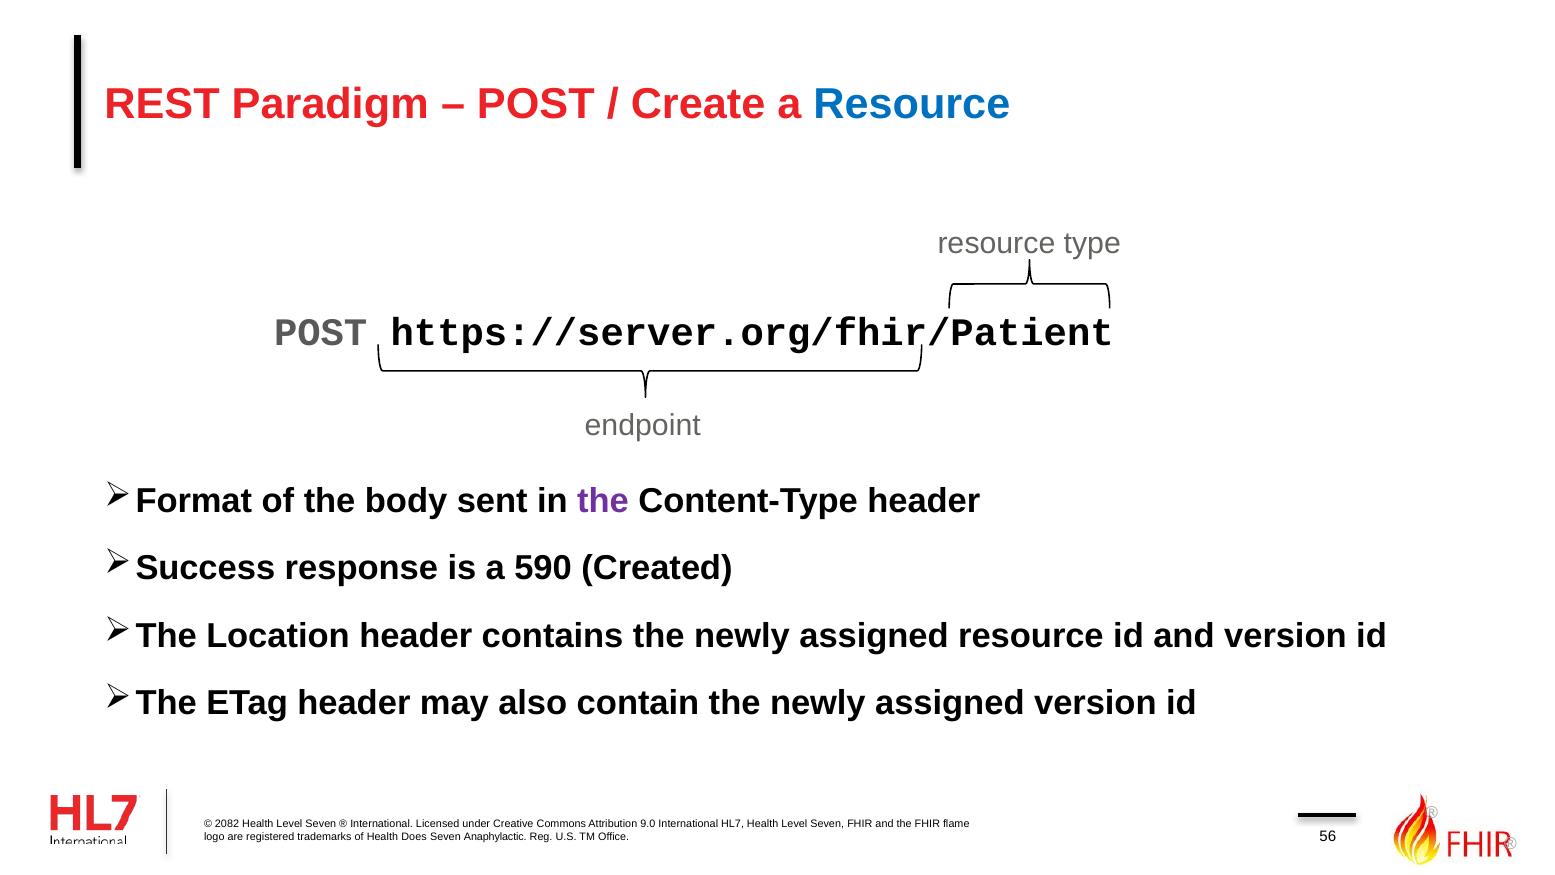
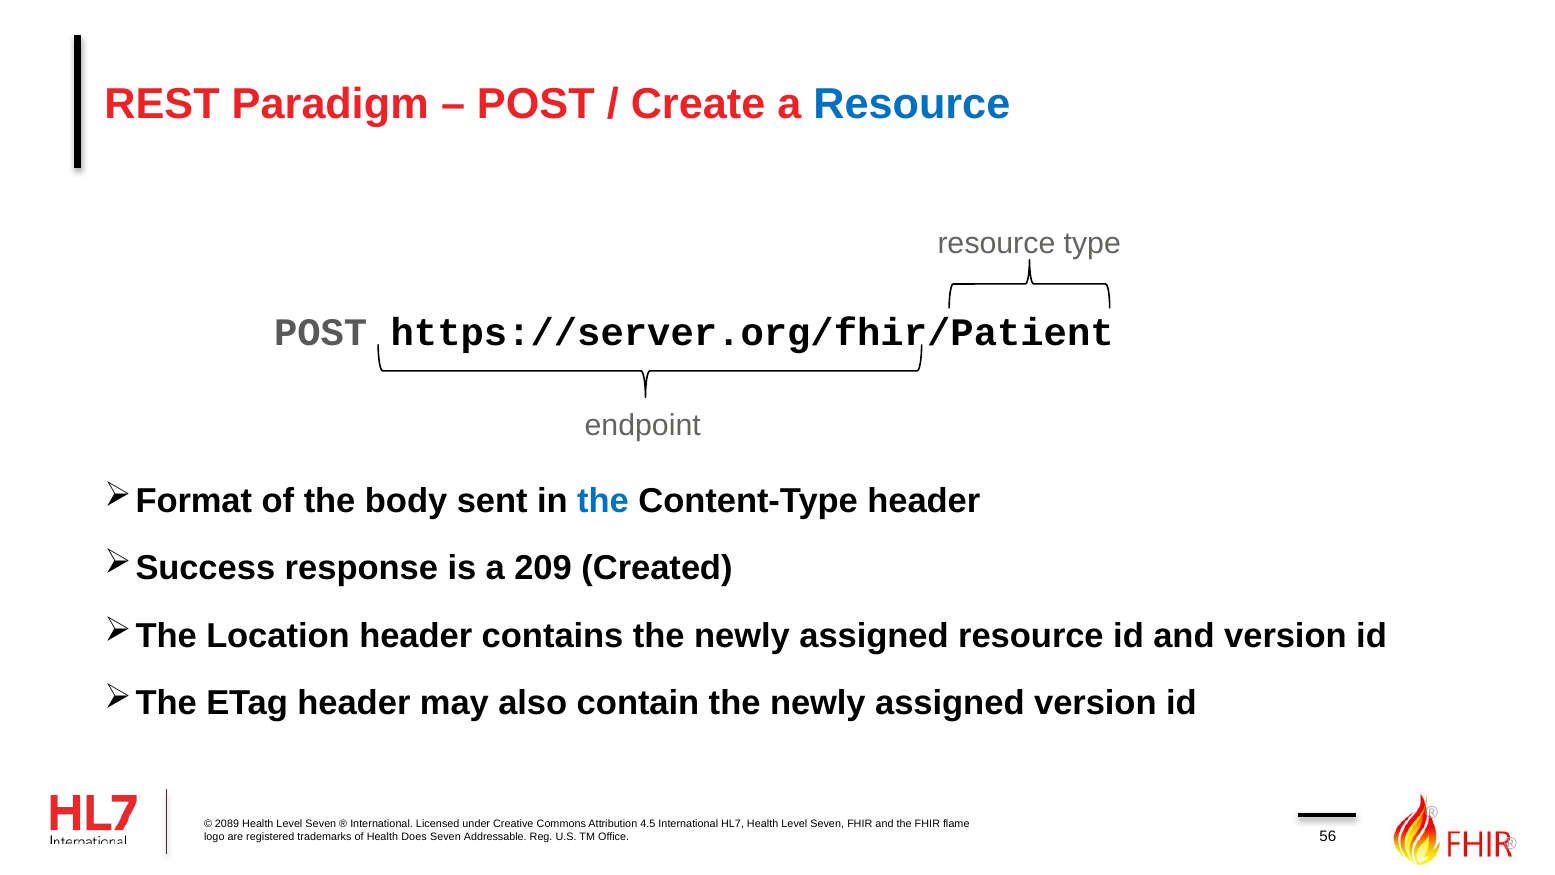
the at (603, 501) colour: purple -> blue
590: 590 -> 209
2082: 2082 -> 2089
9.0: 9.0 -> 4.5
Anaphylactic: Anaphylactic -> Addressable
